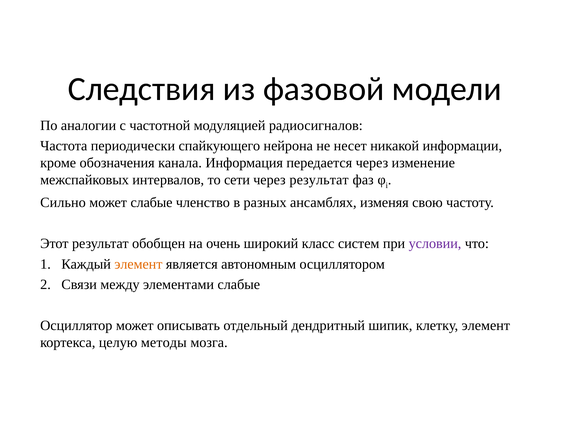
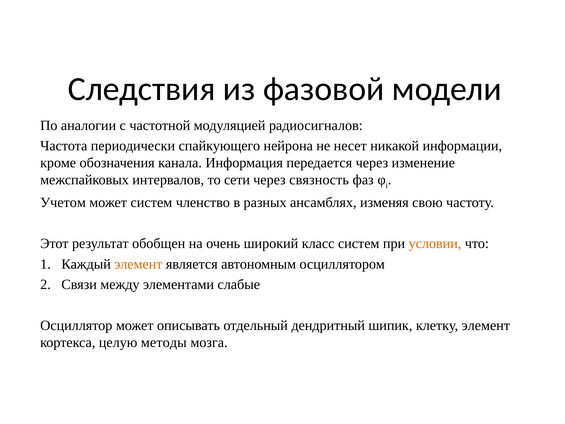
через результат: результат -> связность
Сильно: Сильно -> Учетом
может слабые: слабые -> систем
условии colour: purple -> orange
